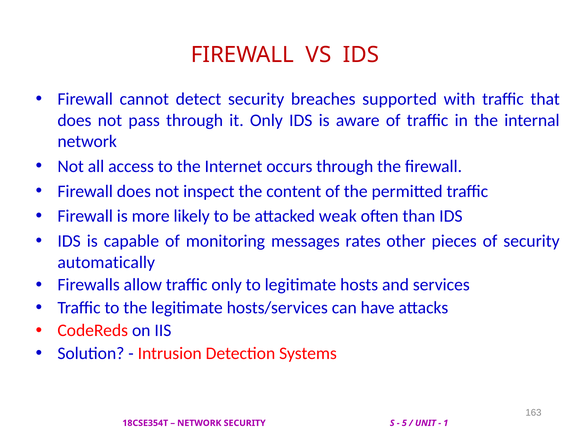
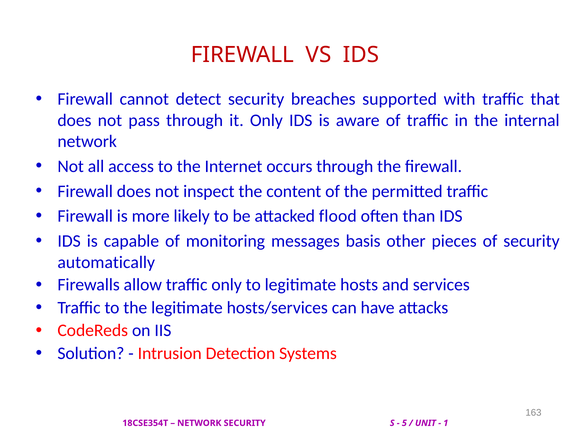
weak: weak -> flood
rates: rates -> basis
